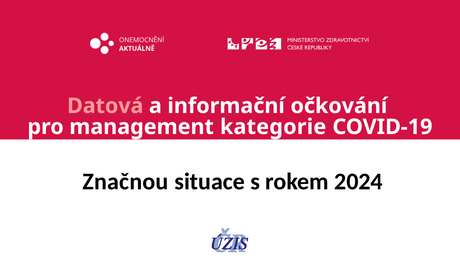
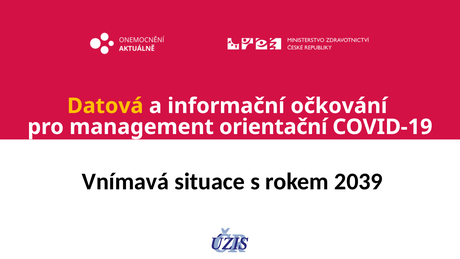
Datová colour: pink -> yellow
kategorie: kategorie -> orientační
Značnou: Značnou -> Vnímavá
2024: 2024 -> 2039
